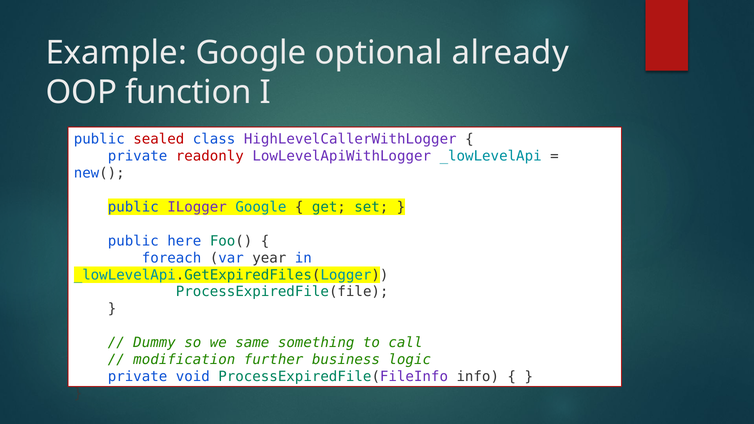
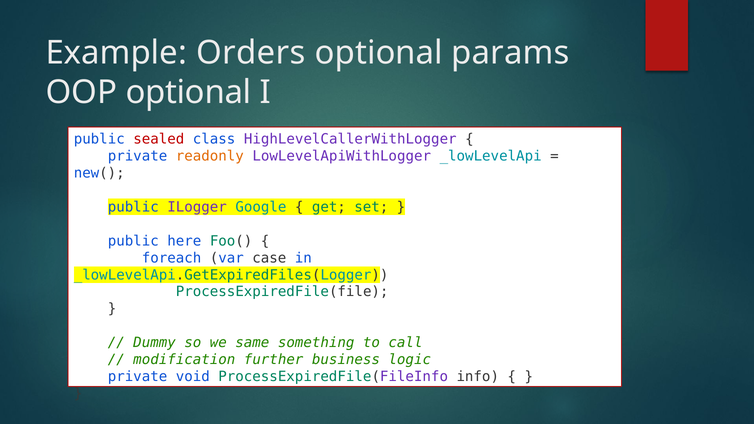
Example Google: Google -> Orders
already: already -> params
OOP function: function -> optional
readonly colour: red -> orange
year: year -> case
